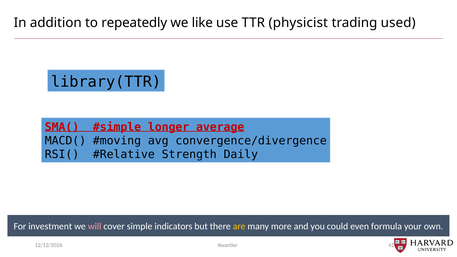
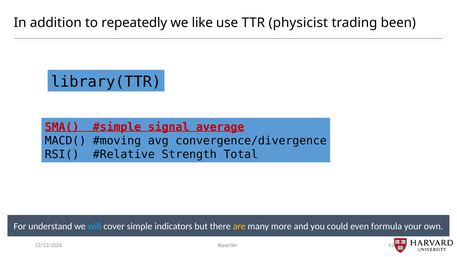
used: used -> been
longer: longer -> signal
Daily: Daily -> Total
investment: investment -> understand
will colour: pink -> light blue
